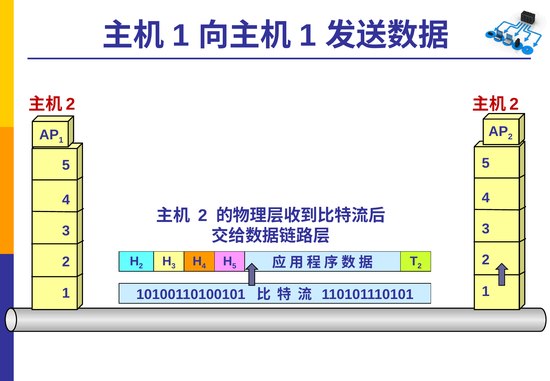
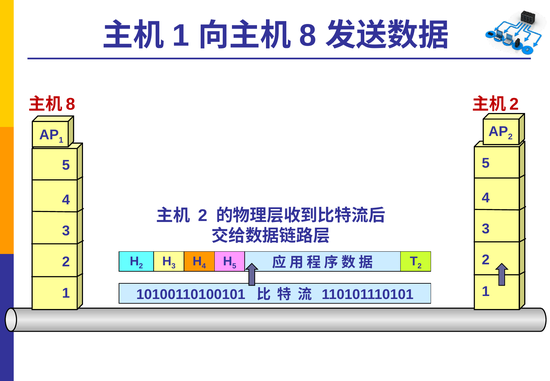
1 at (308, 35): 1 -> 8
2 at (70, 104): 2 -> 8
